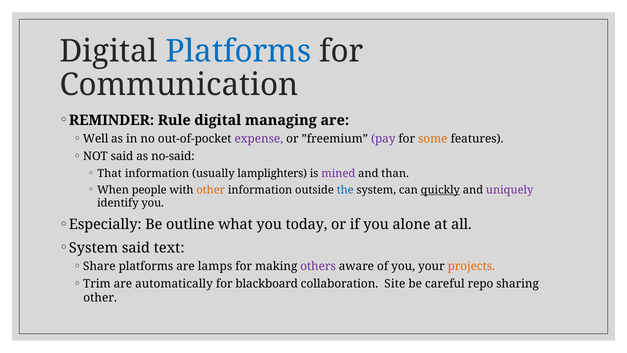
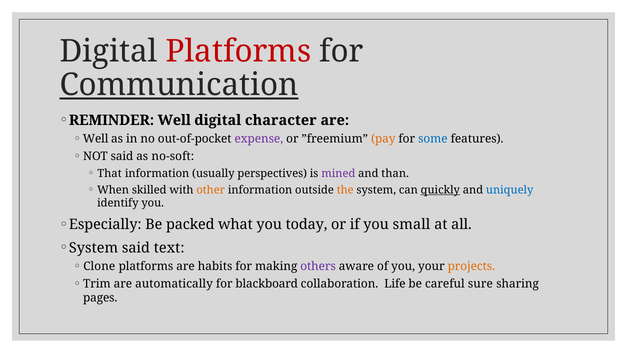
Platforms at (238, 51) colour: blue -> red
Communication underline: none -> present
REMINDER Rule: Rule -> Well
managing: managing -> character
pay colour: purple -> orange
some colour: orange -> blue
no-said: no-said -> no-soft
lamplighters: lamplighters -> perspectives
people: people -> skilled
the colour: blue -> orange
uniquely colour: purple -> blue
outline: outline -> packed
alone: alone -> small
Share: Share -> Clone
lamps: lamps -> habits
Site: Site -> Life
repo: repo -> sure
other at (100, 298): other -> pages
